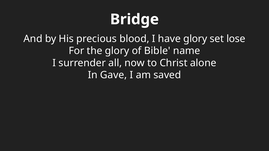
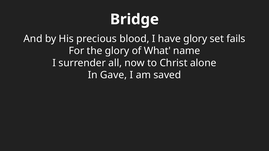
lose: lose -> fails
Bible: Bible -> What
